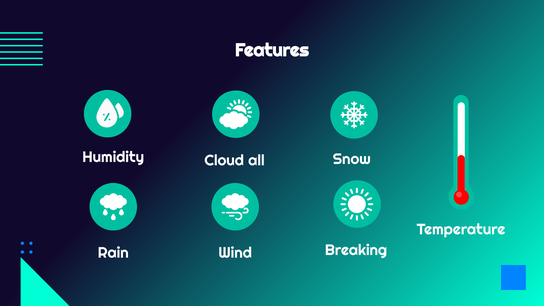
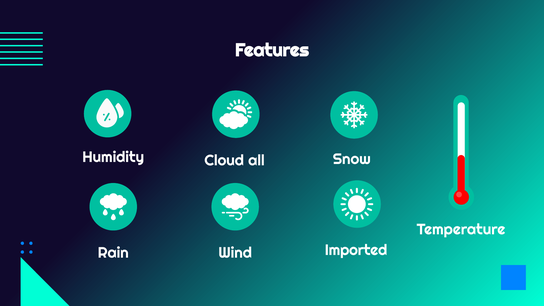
Breaking: Breaking -> Imported
